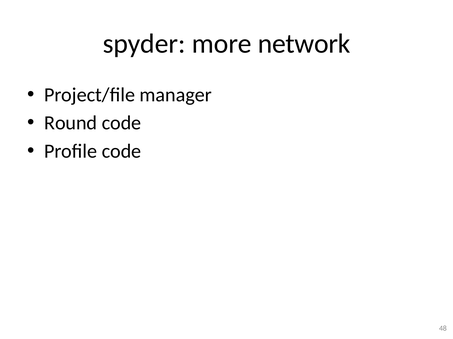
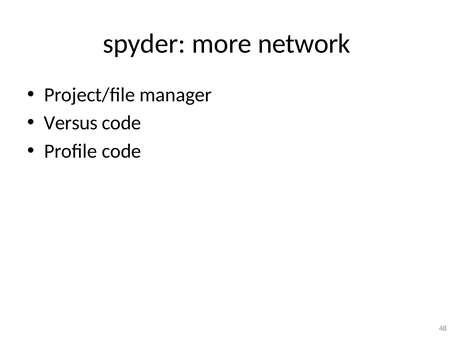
Round: Round -> Versus
